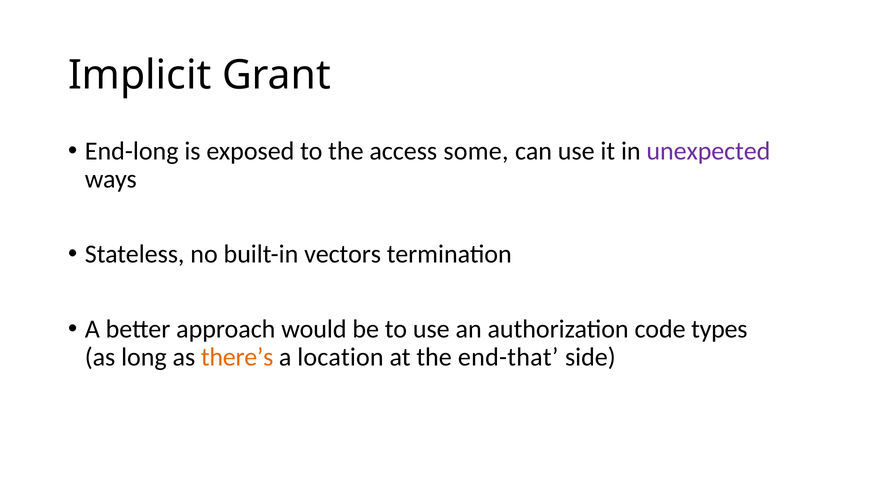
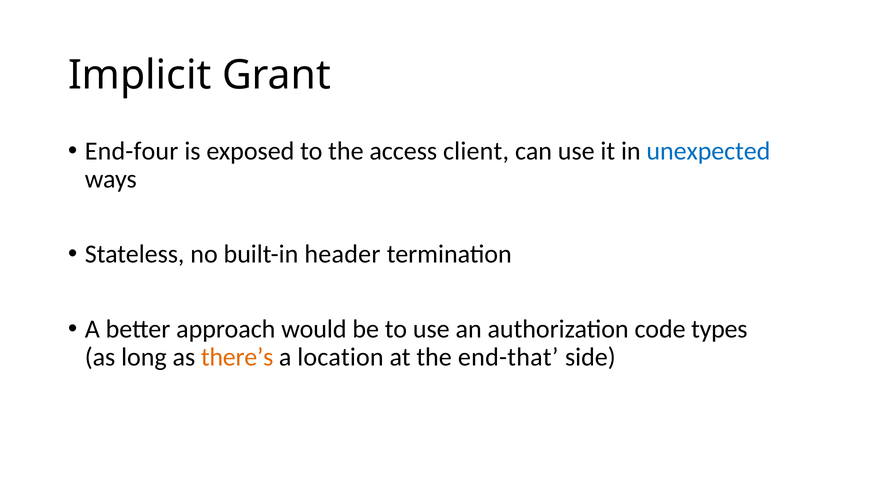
End-long: End-long -> End-four
some: some -> client
unexpected colour: purple -> blue
vectors: vectors -> header
